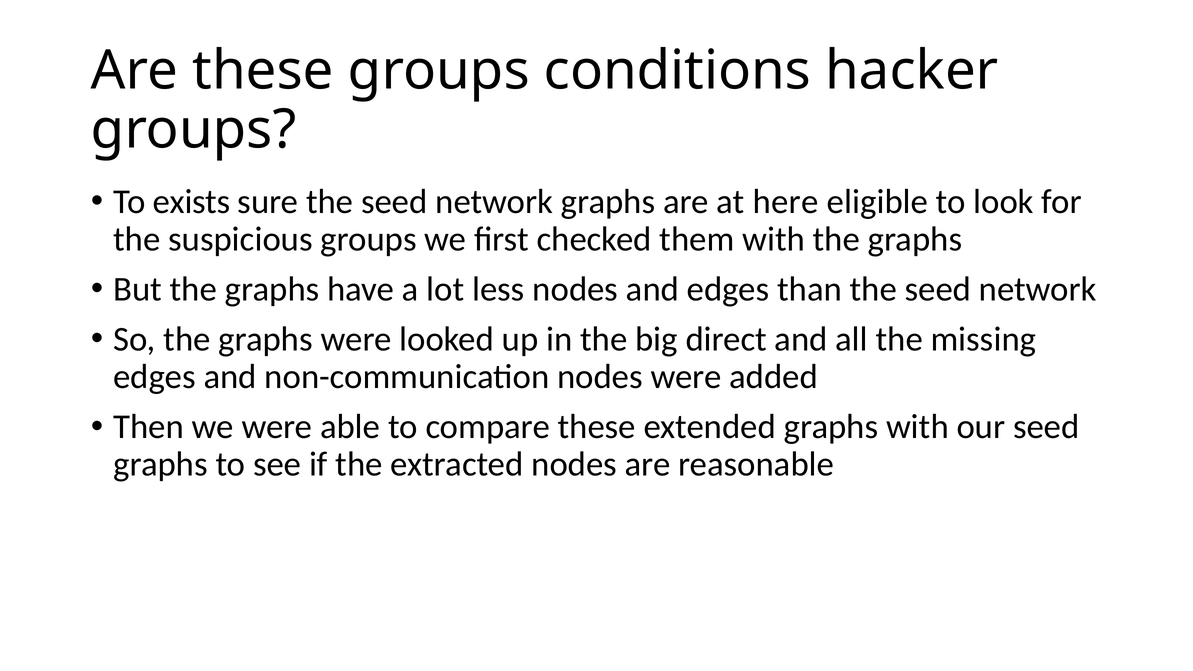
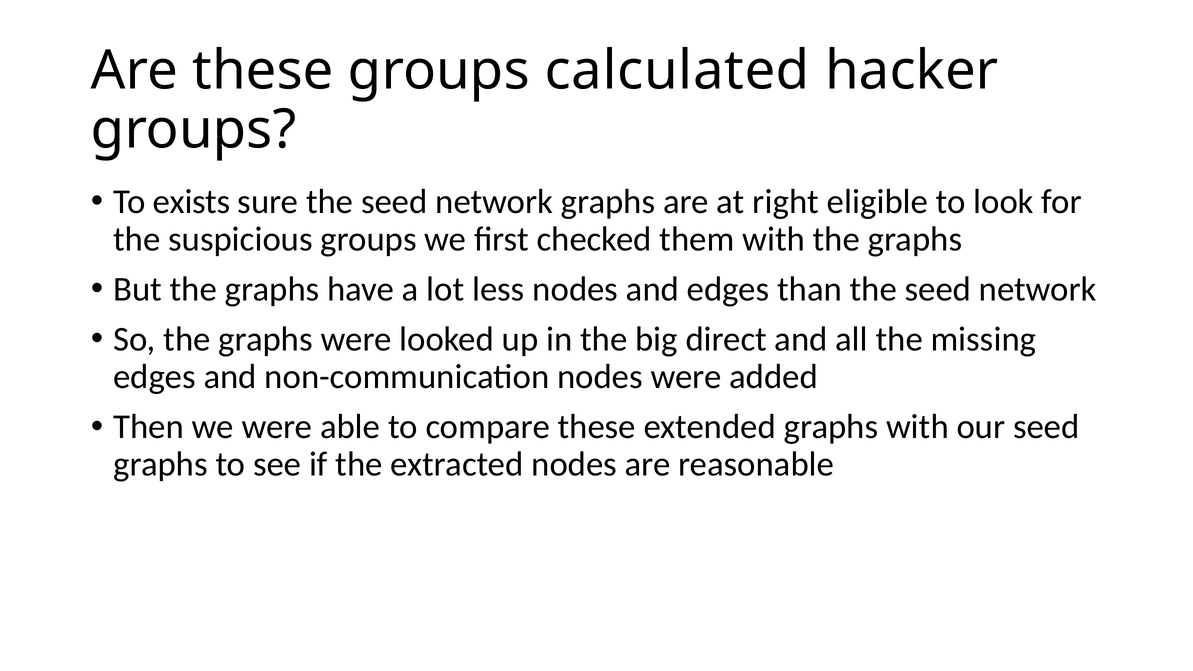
conditions: conditions -> calculated
here: here -> right
